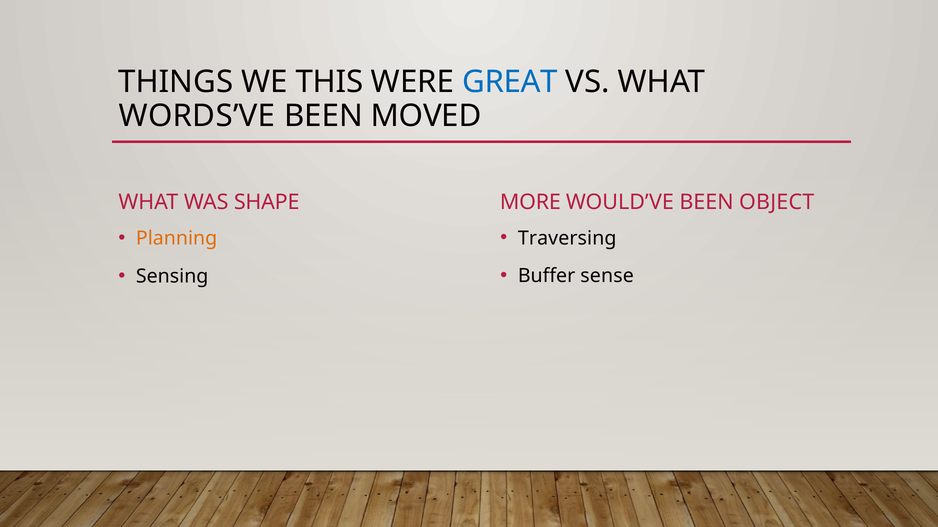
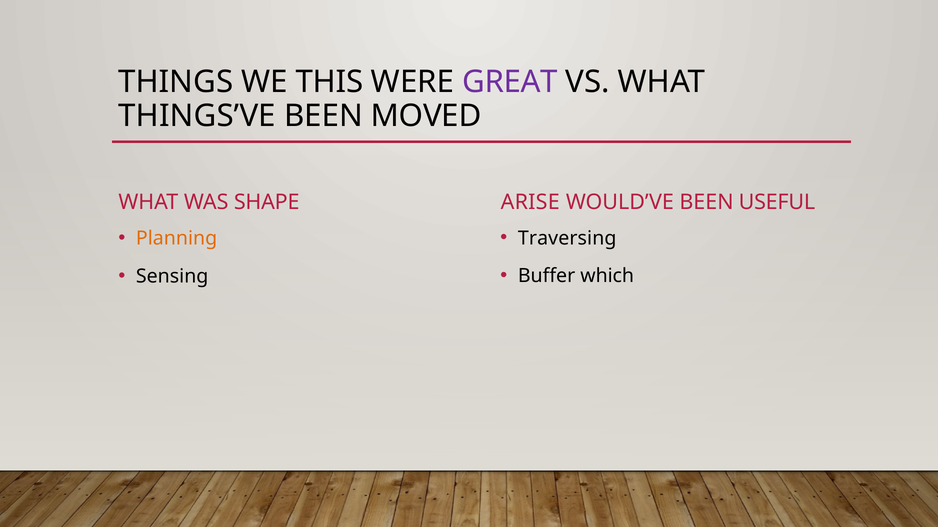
GREAT colour: blue -> purple
WORDS’VE: WORDS’VE -> THINGS’VE
MORE: MORE -> ARISE
OBJECT: OBJECT -> USEFUL
sense: sense -> which
